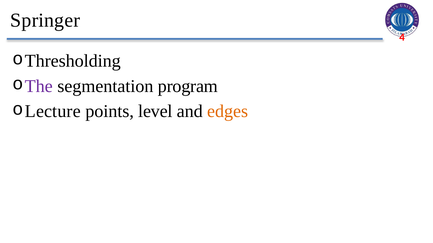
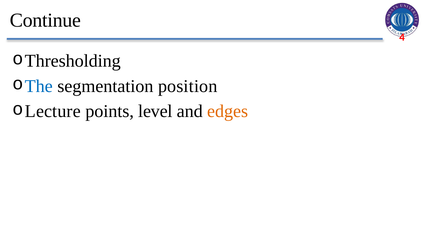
Springer: Springer -> Continue
The colour: purple -> blue
program: program -> position
